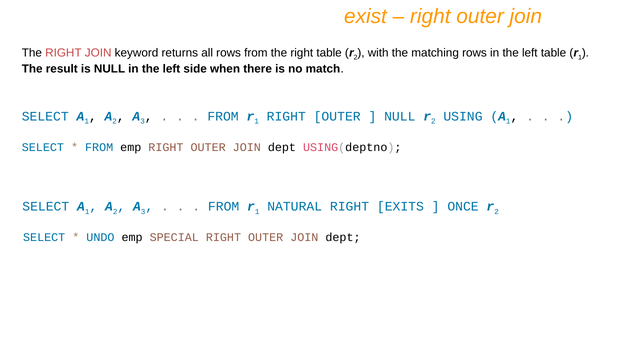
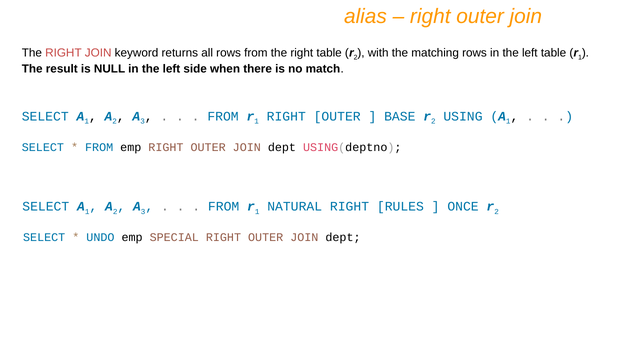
exist: exist -> alias
NULL at (400, 117): NULL -> BASE
EXITS: EXITS -> RULES
